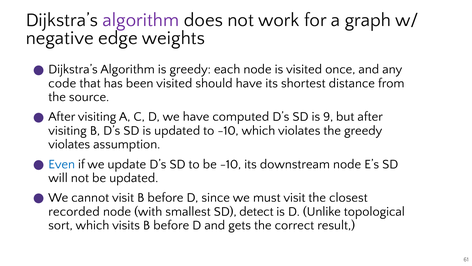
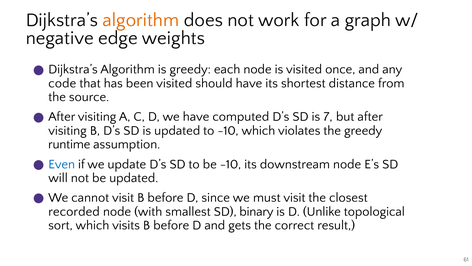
algorithm at (141, 20) colour: purple -> orange
9: 9 -> 7
violates at (69, 144): violates -> runtime
detect: detect -> binary
